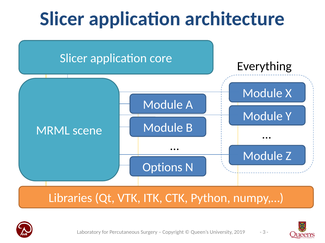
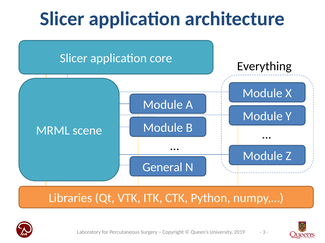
Options: Options -> General
